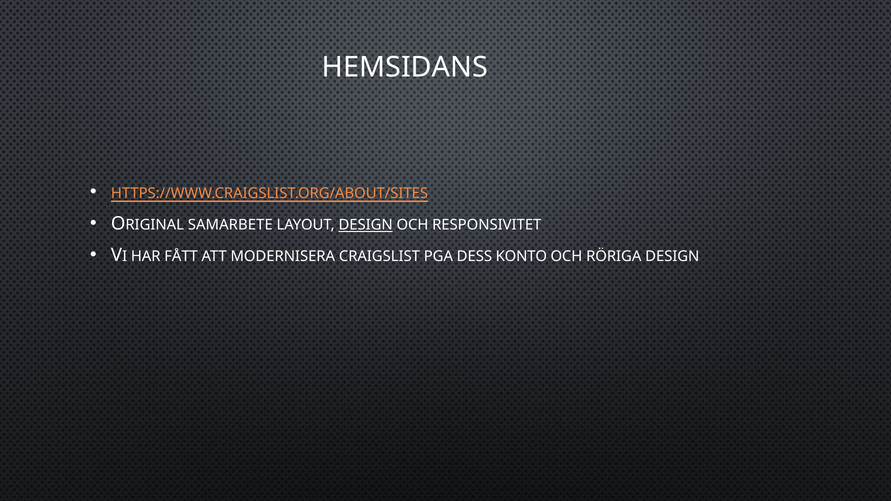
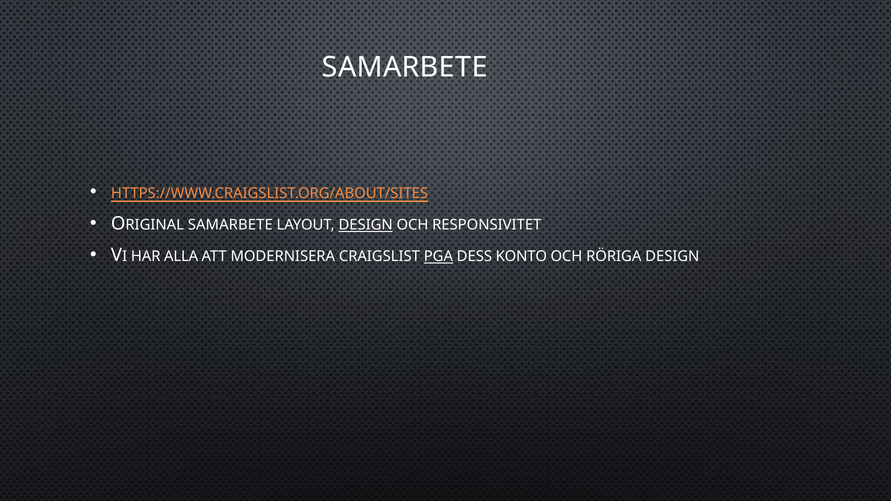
HEMSIDANS at (405, 67): HEMSIDANS -> SAMARBETE
FÅTT: FÅTT -> ALLA
PGA underline: none -> present
